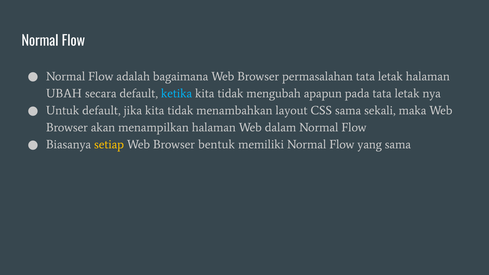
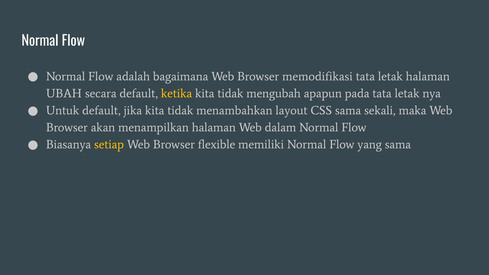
permasalahan: permasalahan -> memodifikasi
ketika colour: light blue -> yellow
bentuk: bentuk -> flexible
